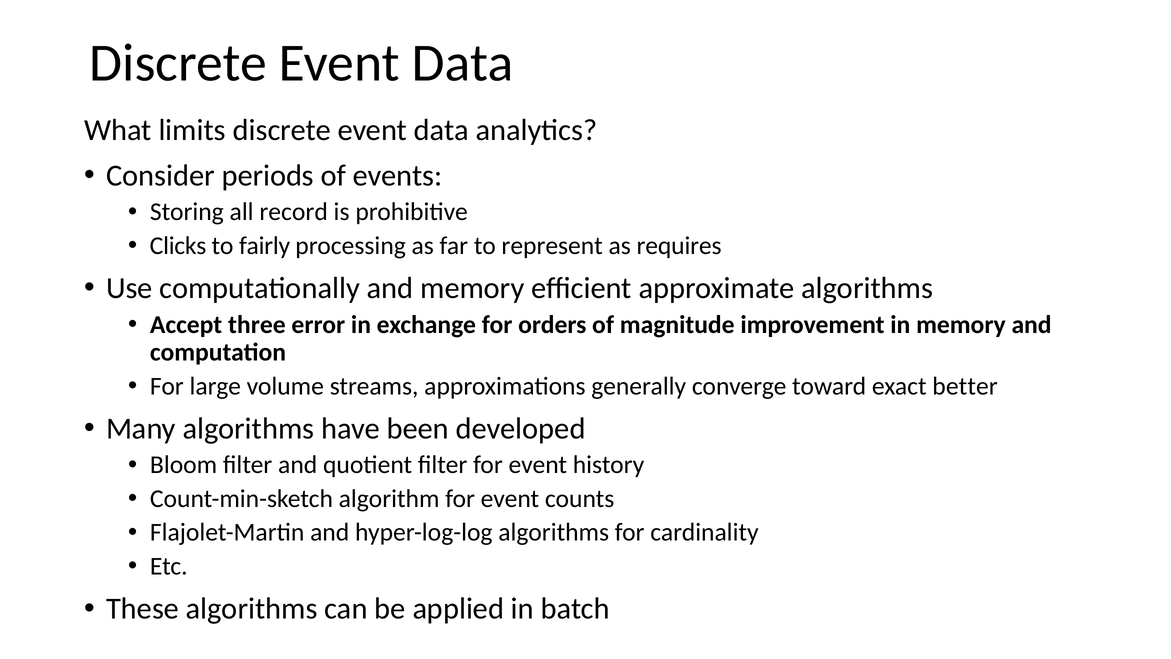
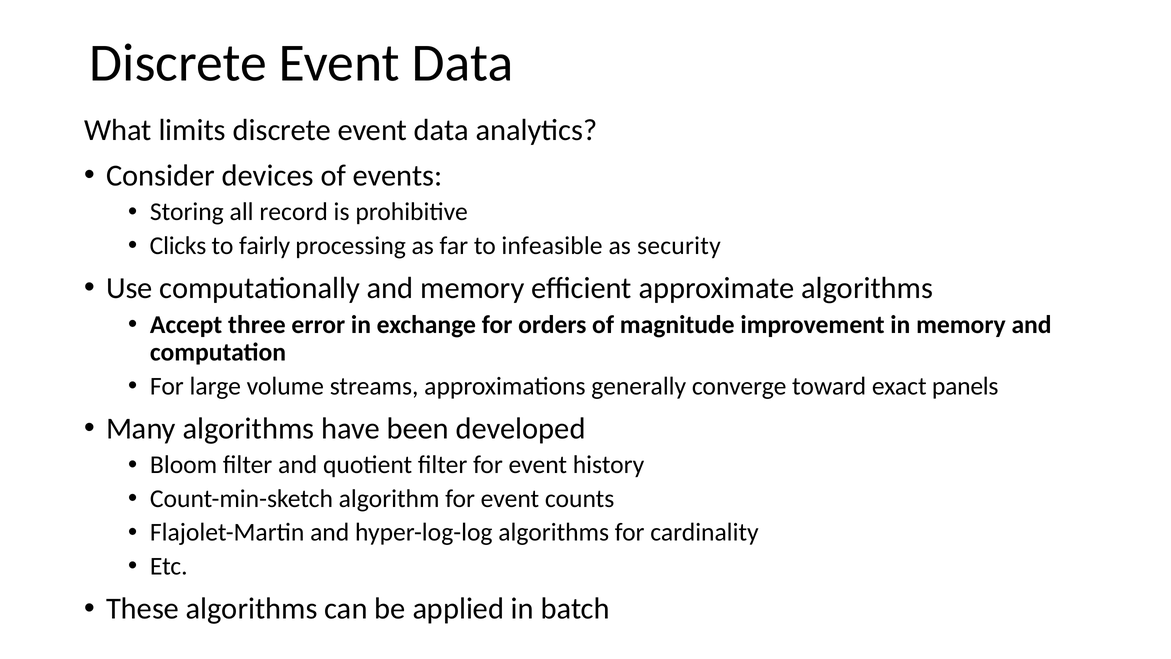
periods: periods -> devices
represent: represent -> infeasible
requires: requires -> security
better: better -> panels
